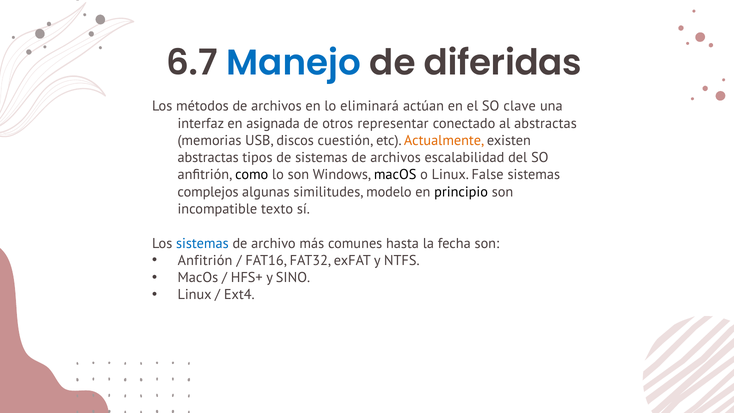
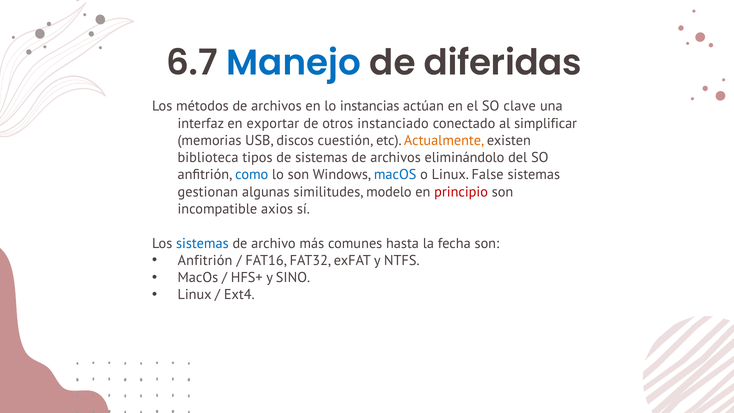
eliminará: eliminará -> instancias
asignada: asignada -> exportar
representar: representar -> instanciado
al abstractas: abstractas -> simplificar
abstractas at (208, 158): abstractas -> biblioteca
escalabilidad: escalabilidad -> eliminándolo
como colour: black -> blue
macOS at (395, 175) colour: black -> blue
complejos: complejos -> gestionan
principio colour: black -> red
texto: texto -> axios
